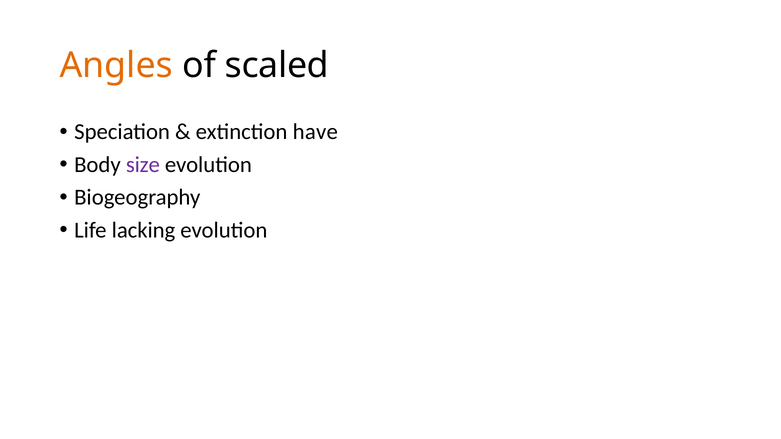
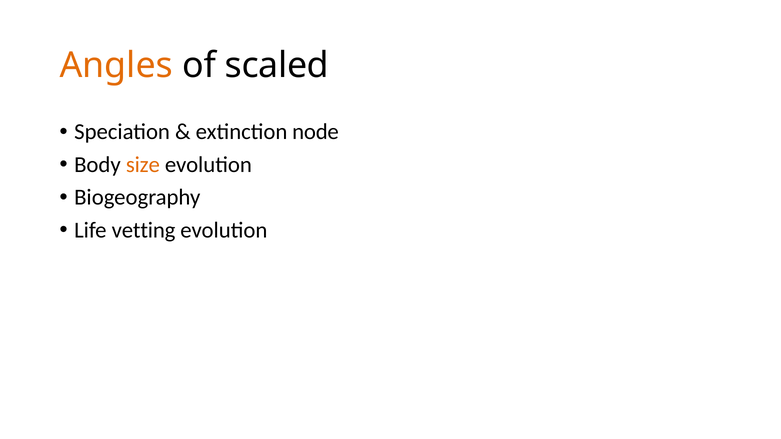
have: have -> node
size colour: purple -> orange
lacking: lacking -> vetting
